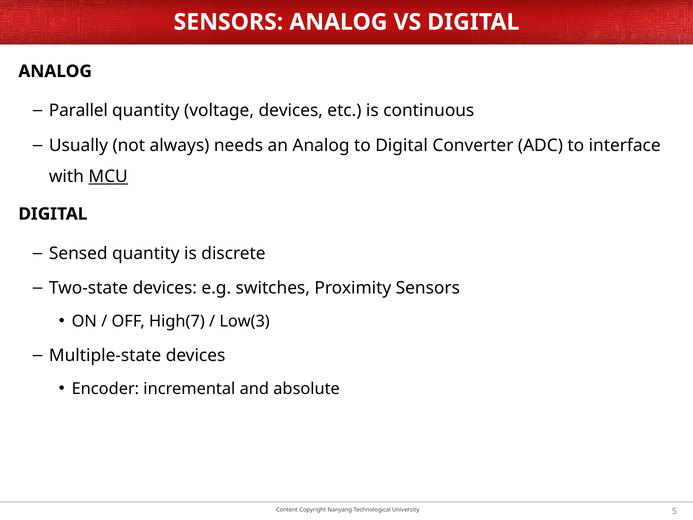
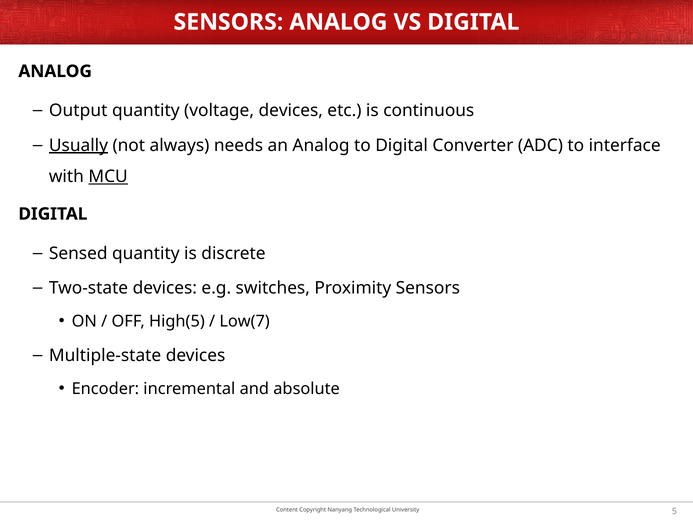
Parallel: Parallel -> Output
Usually underline: none -> present
High(7: High(7 -> High(5
Low(3: Low(3 -> Low(7
